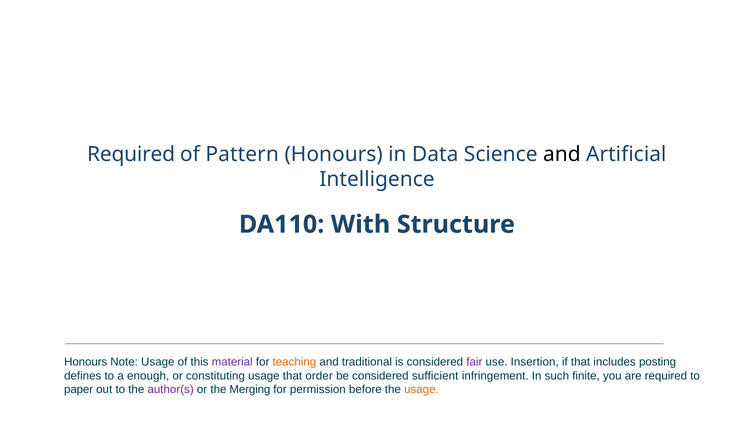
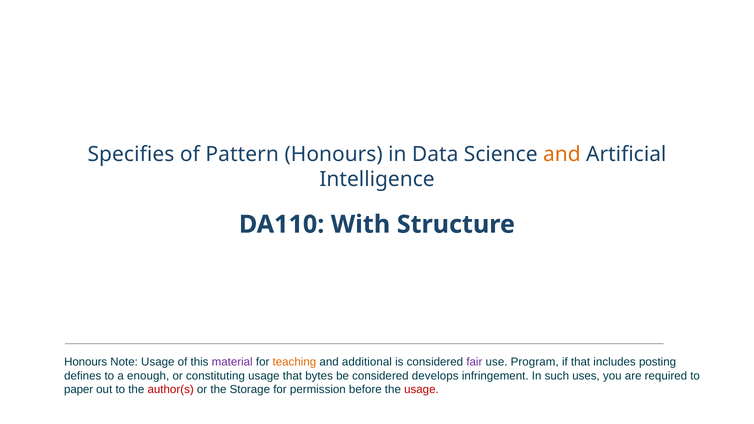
Required at (131, 154): Required -> Specifies
and at (562, 154) colour: black -> orange
traditional: traditional -> additional
Insertion: Insertion -> Program
order: order -> bytes
sufficient: sufficient -> develops
finite: finite -> uses
author(s colour: purple -> red
Merging: Merging -> Storage
usage at (421, 390) colour: orange -> red
